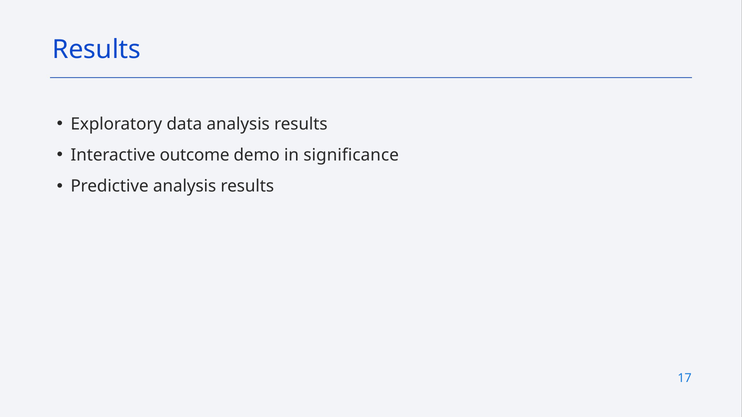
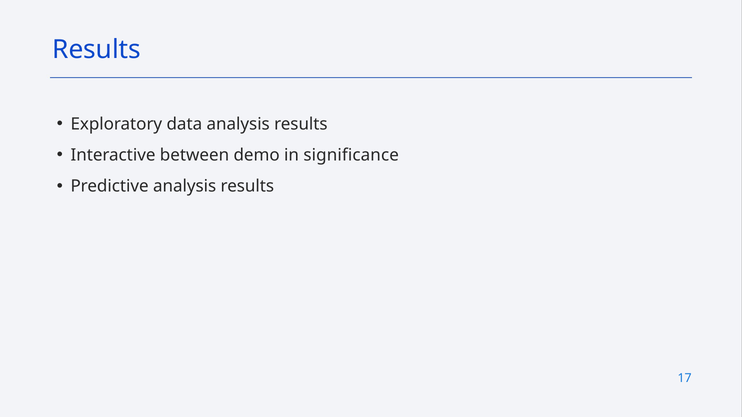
outcome: outcome -> between
